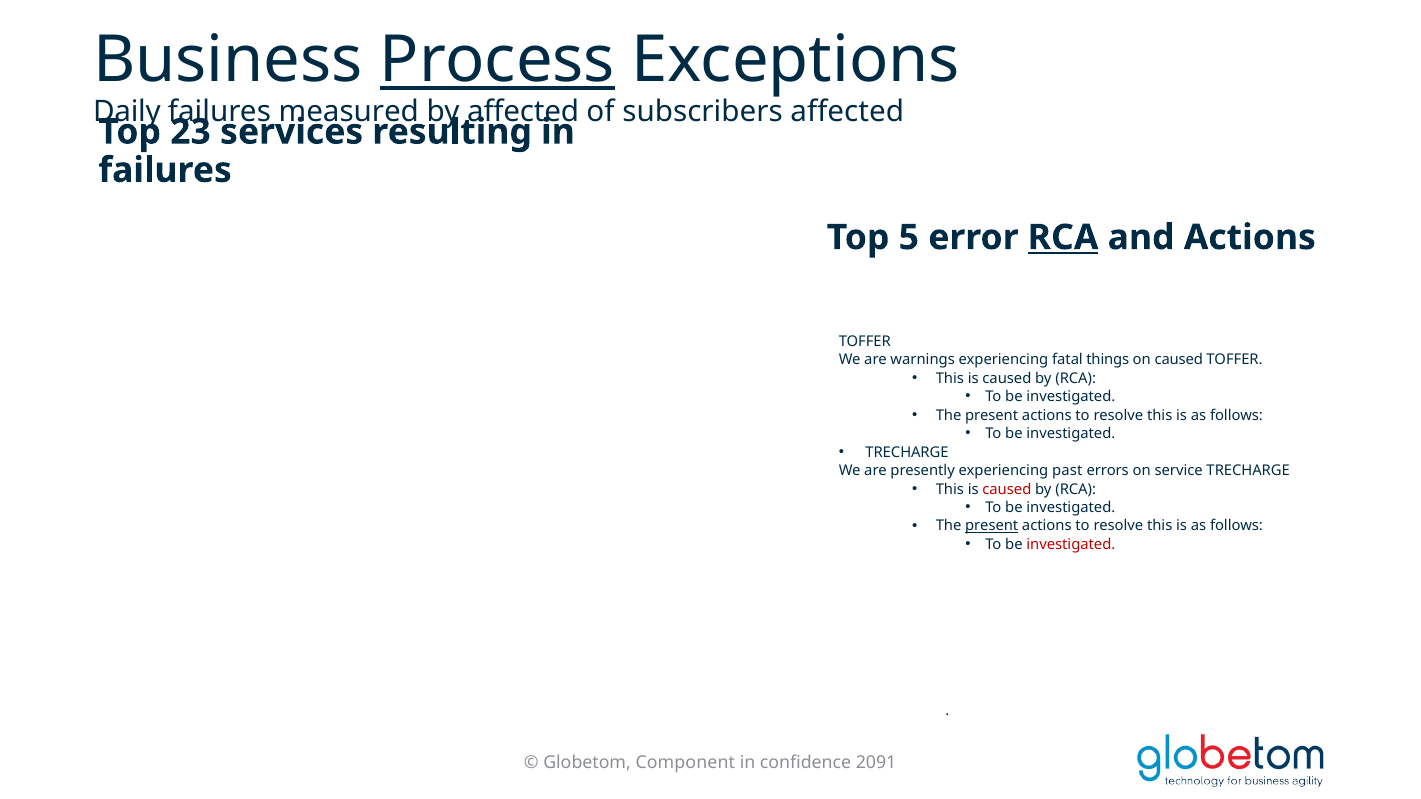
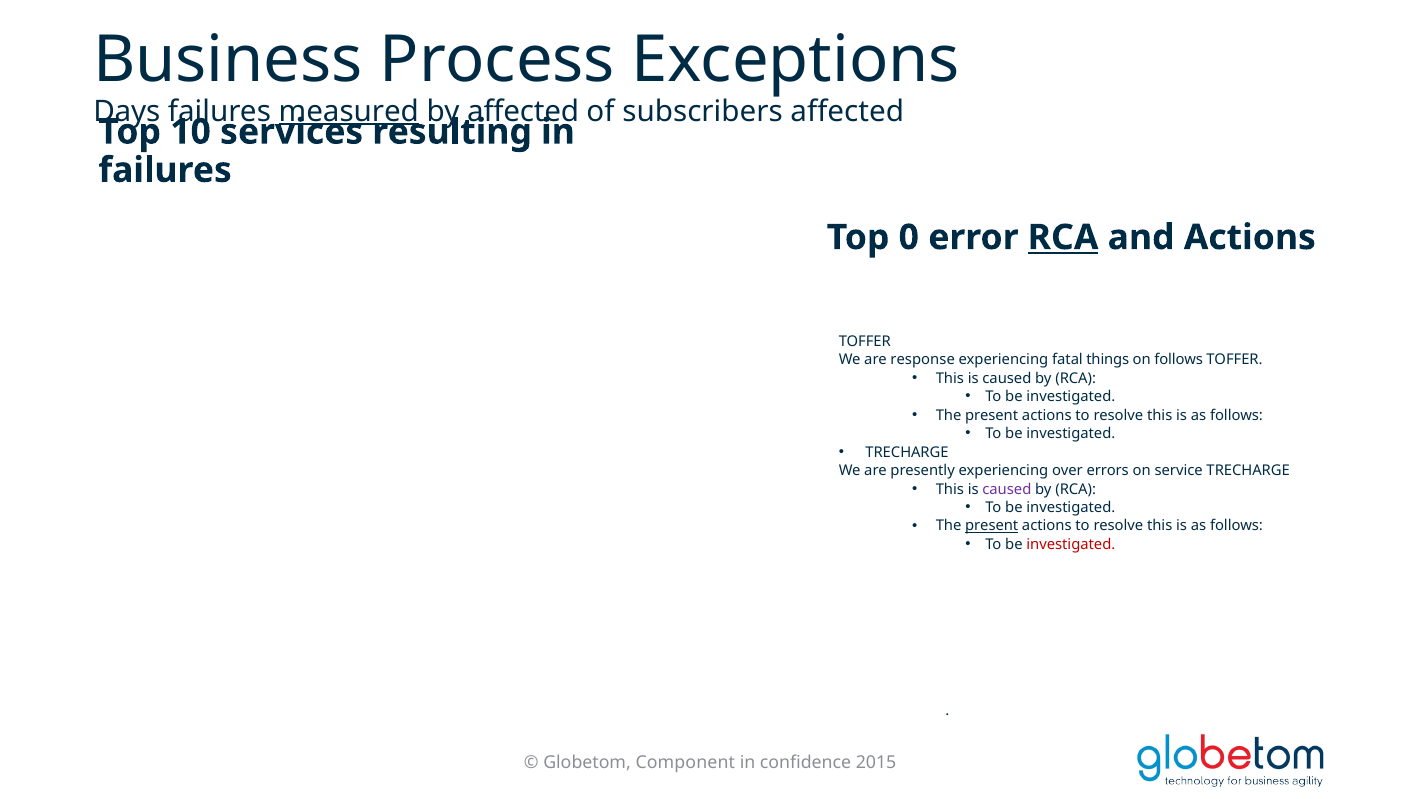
Process underline: present -> none
Daily: Daily -> Days
measured underline: none -> present
23: 23 -> 10
5: 5 -> 0
warnings: warnings -> response
on caused: caused -> follows
past: past -> over
caused at (1007, 489) colour: red -> purple
2091: 2091 -> 2015
